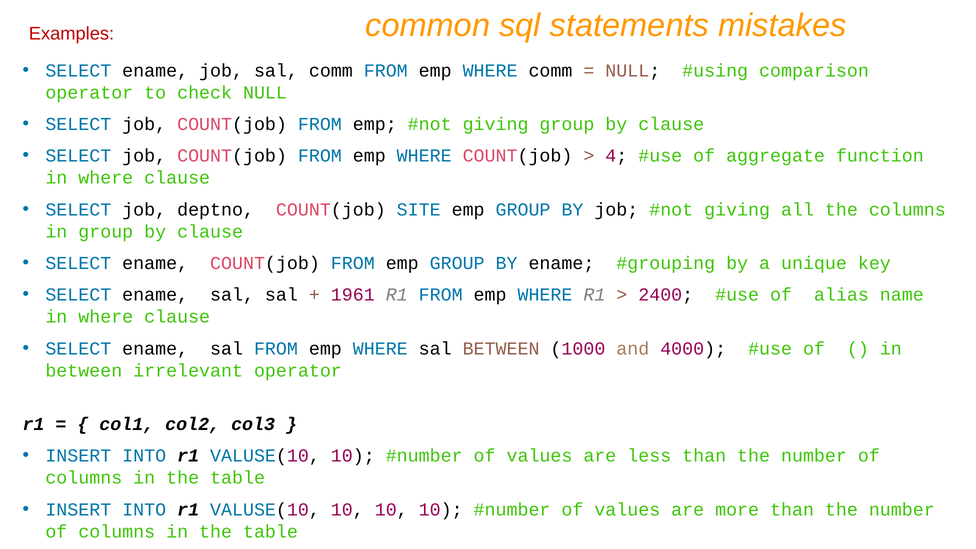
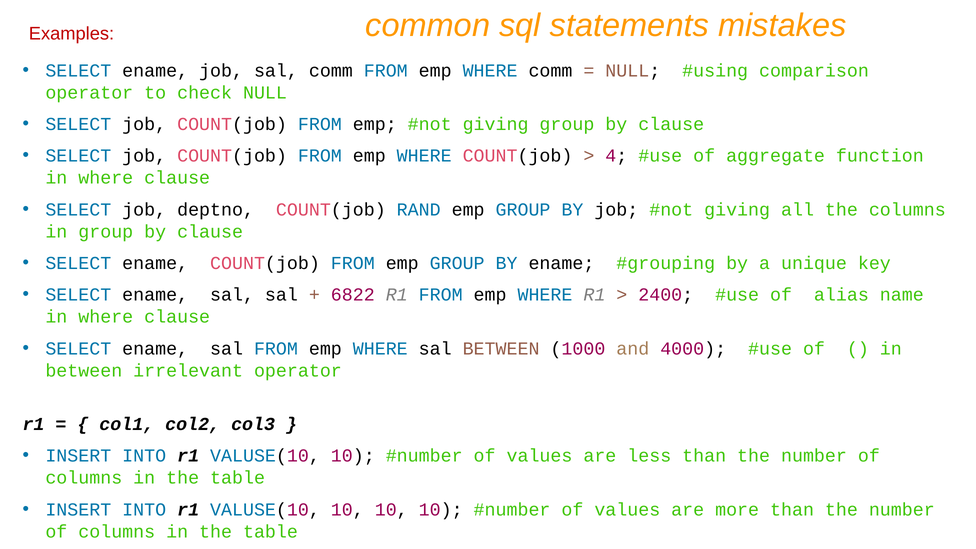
SITE: SITE -> RAND
1961: 1961 -> 6822
